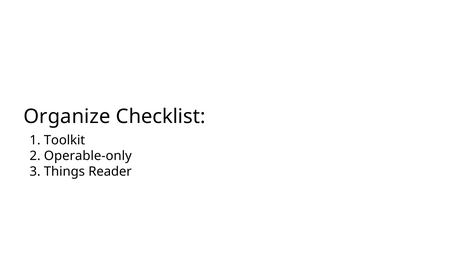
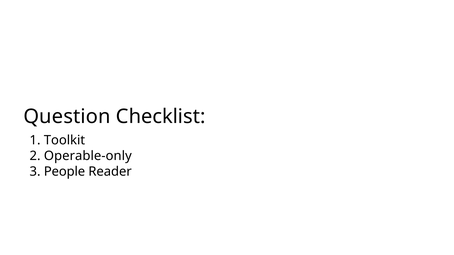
Organize: Organize -> Question
Things: Things -> People
